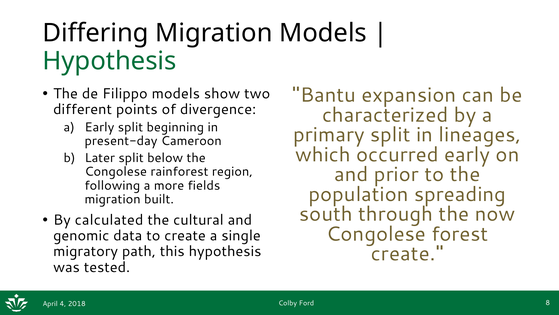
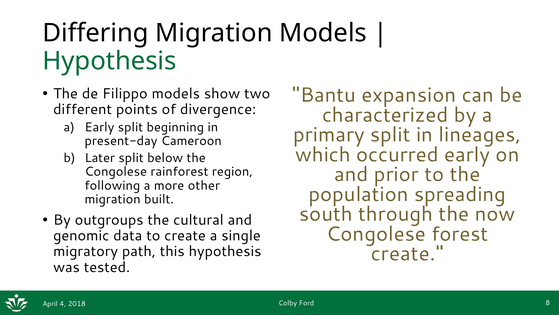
fields: fields -> other
calculated: calculated -> outgroups
